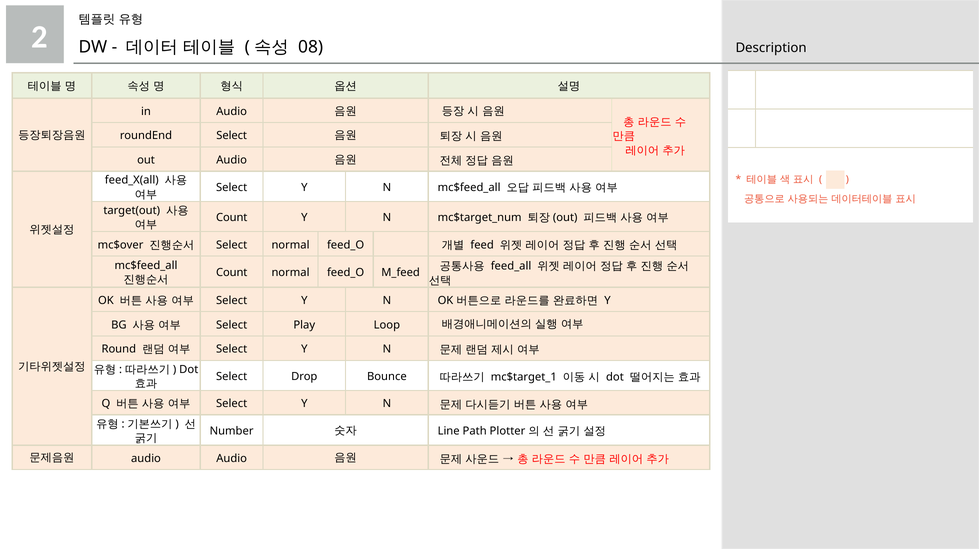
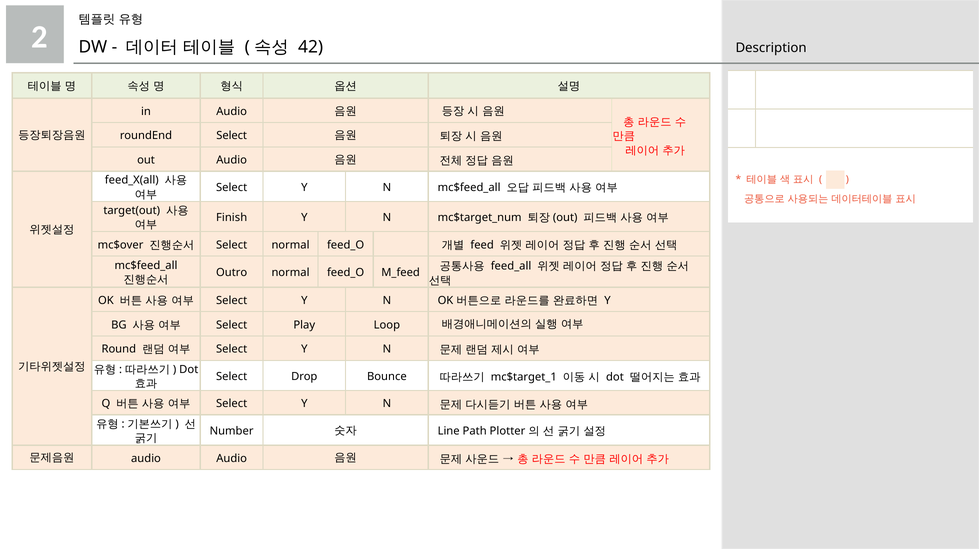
08: 08 -> 42
Count at (232, 218): Count -> Finish
Count at (232, 273): Count -> Outro
